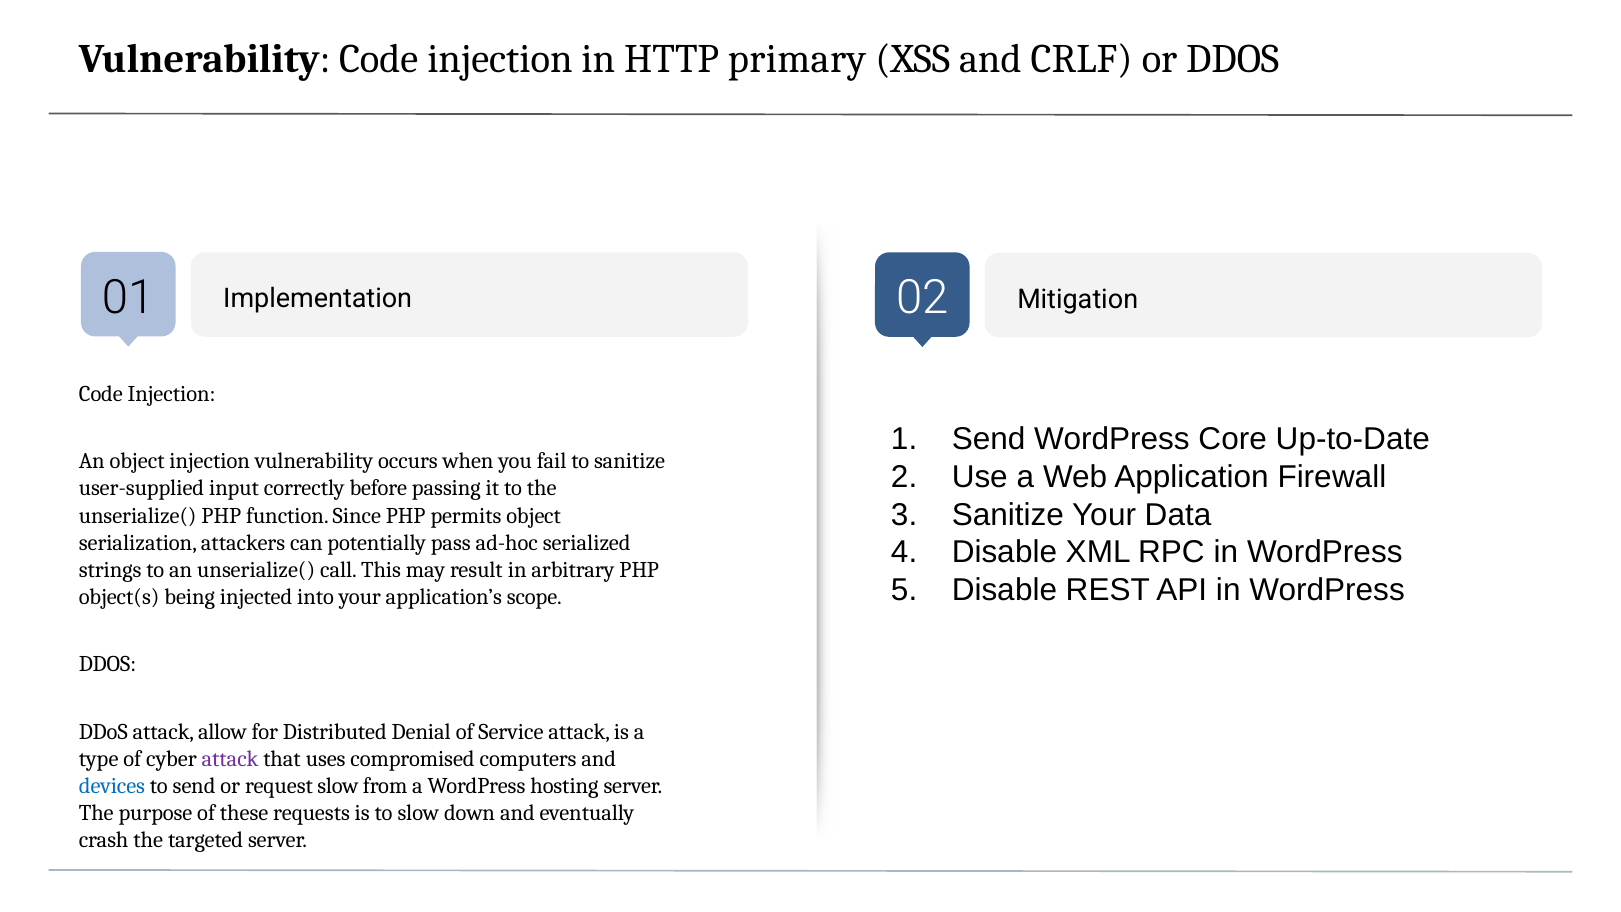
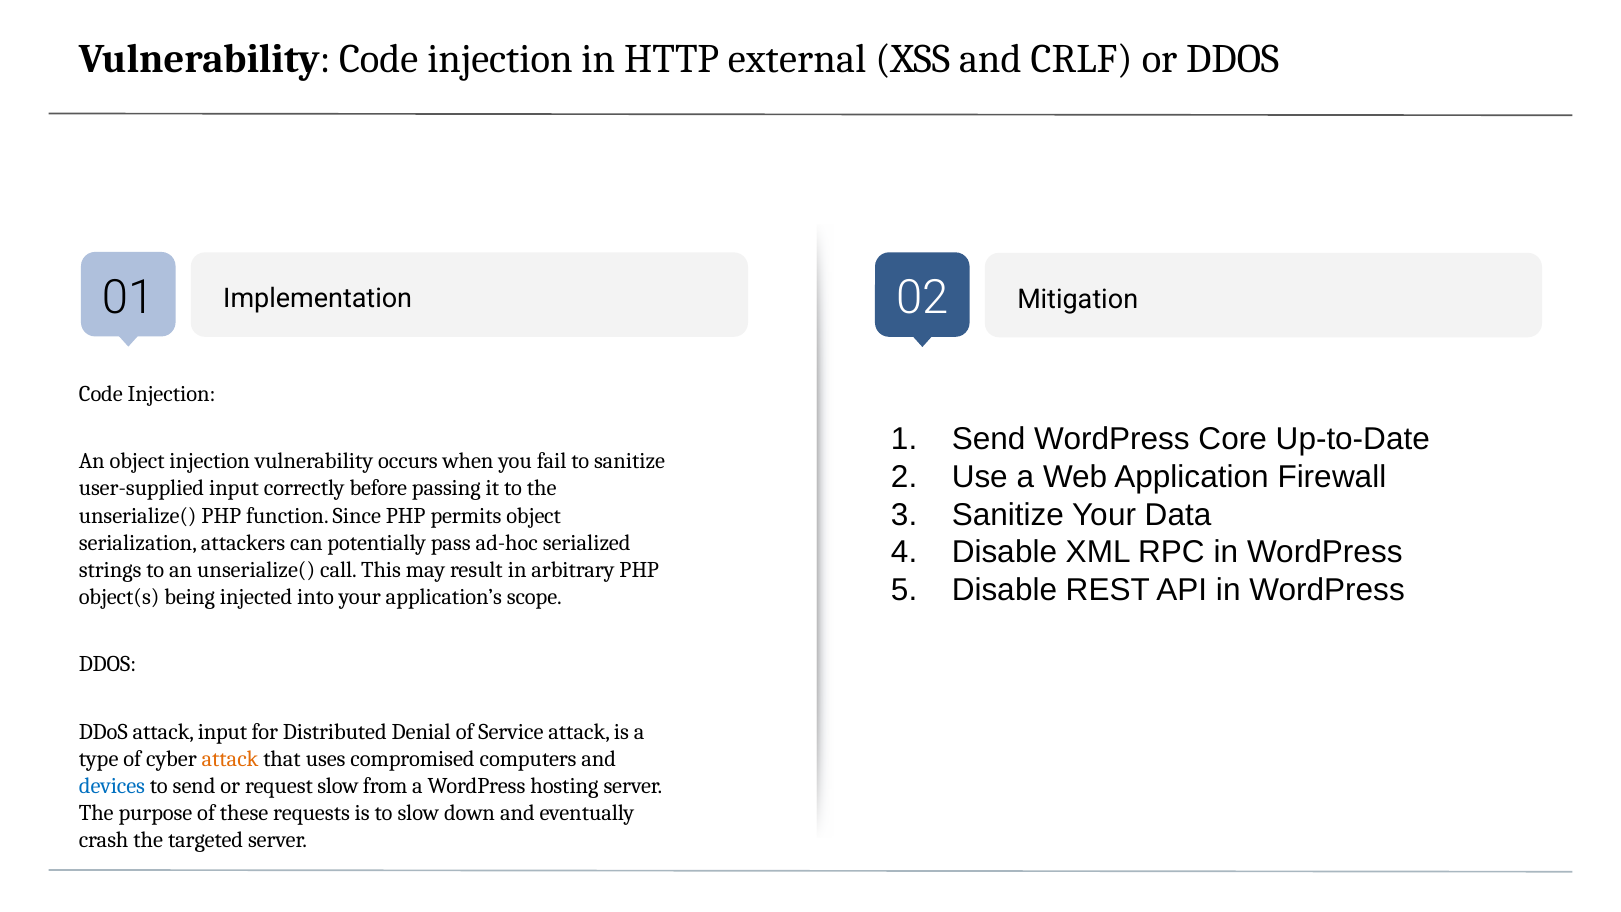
primary: primary -> external
attack allow: allow -> input
attack at (230, 759) colour: purple -> orange
